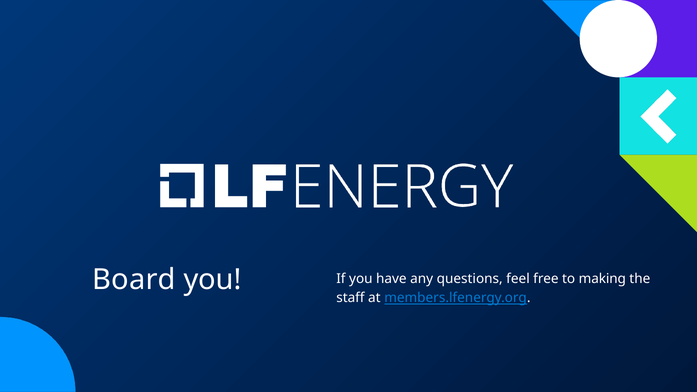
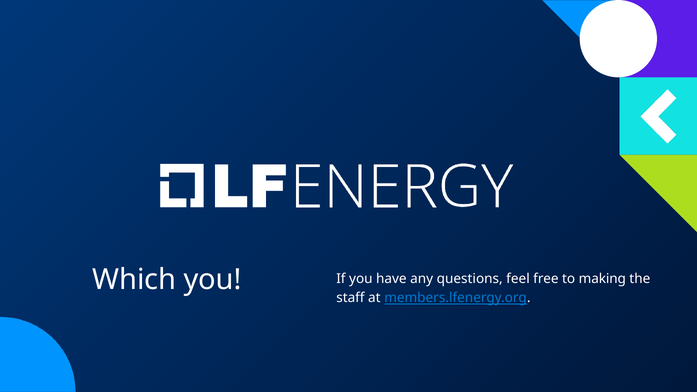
Board: Board -> Which
